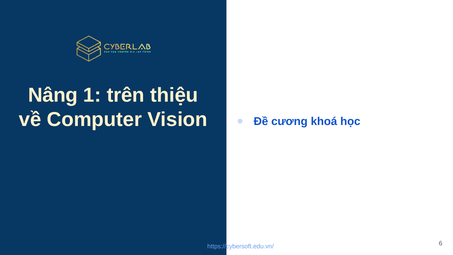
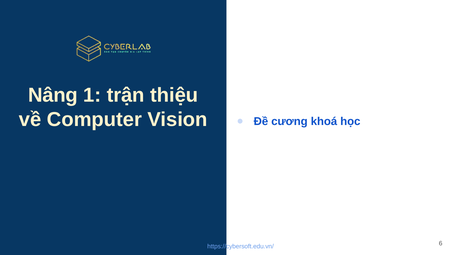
trên: trên -> trận
